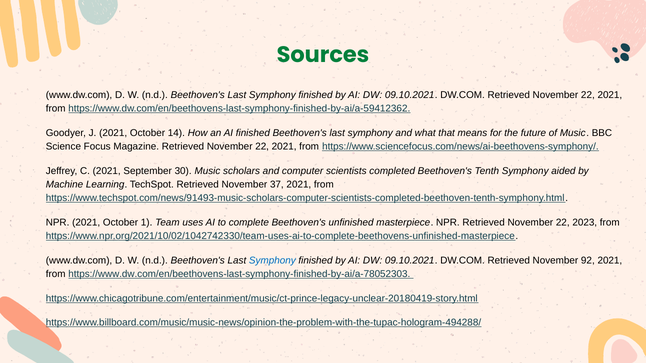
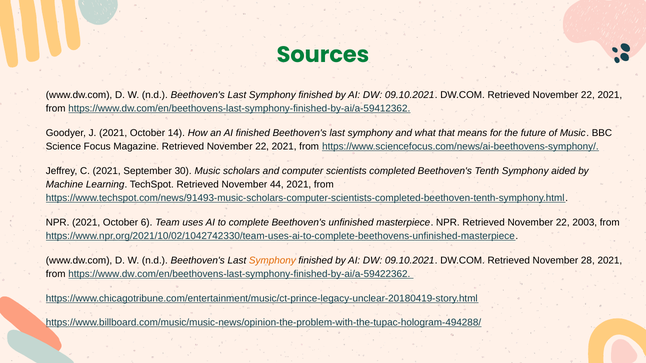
37: 37 -> 44
1: 1 -> 6
2023: 2023 -> 2003
Symphony at (272, 261) colour: blue -> orange
92: 92 -> 28
https://www.dw.com/en/beethovens-last-symphony-finished-by-ai/a-78052303: https://www.dw.com/en/beethovens-last-symphony-finished-by-ai/a-78052303 -> https://www.dw.com/en/beethovens-last-symphony-finished-by-ai/a-59422362
